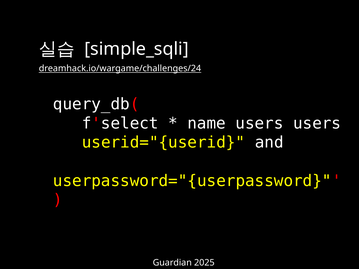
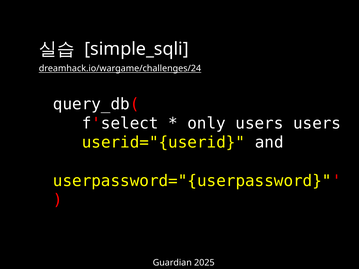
name: name -> only
